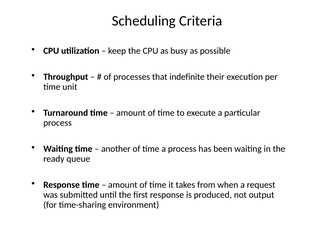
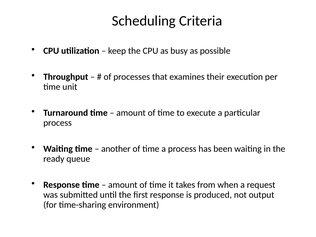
indefinite: indefinite -> examines
